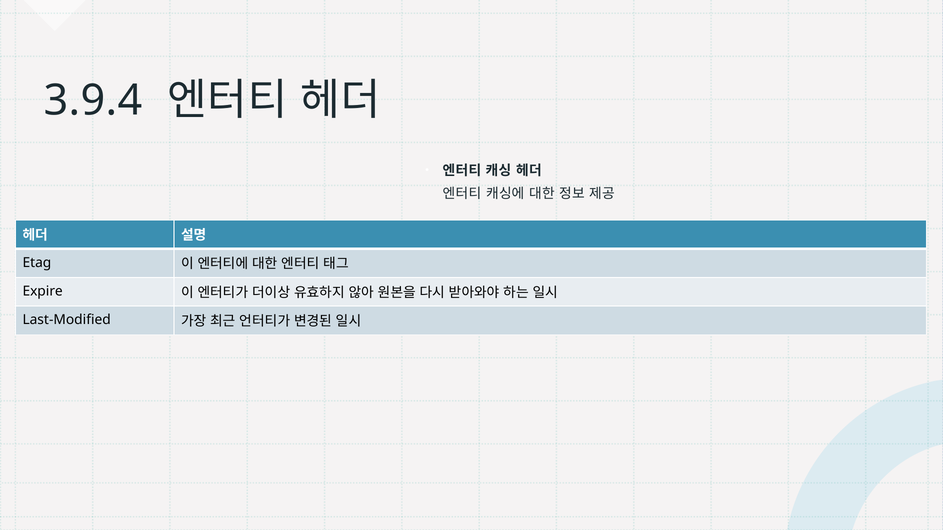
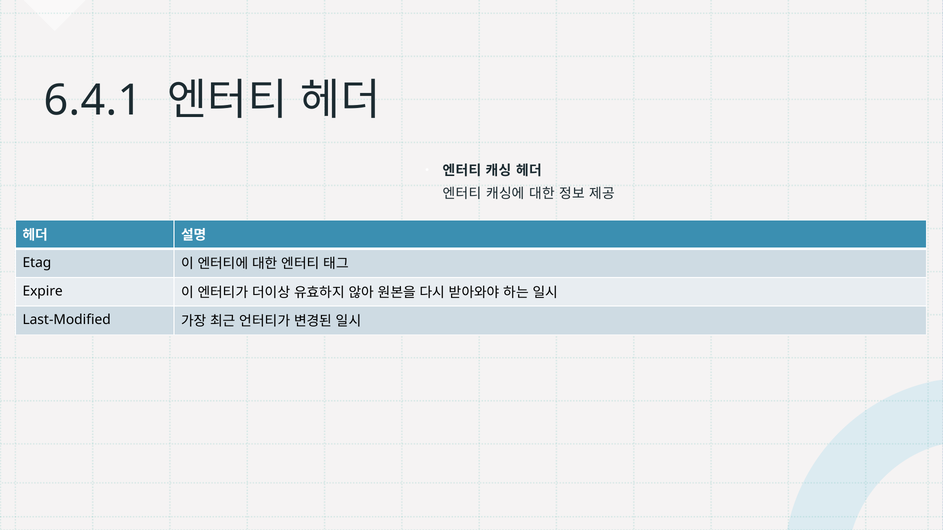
3.9.4: 3.9.4 -> 6.4.1
